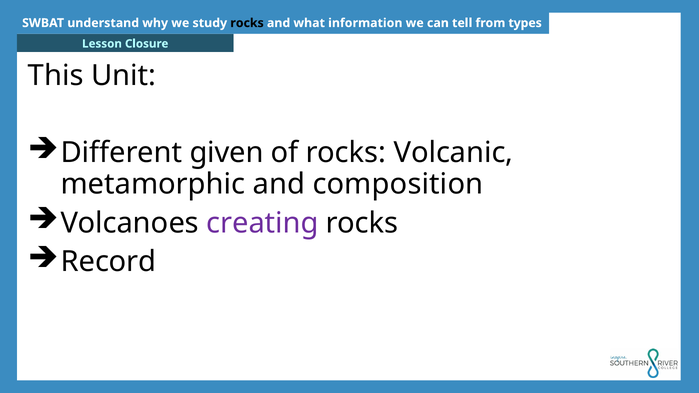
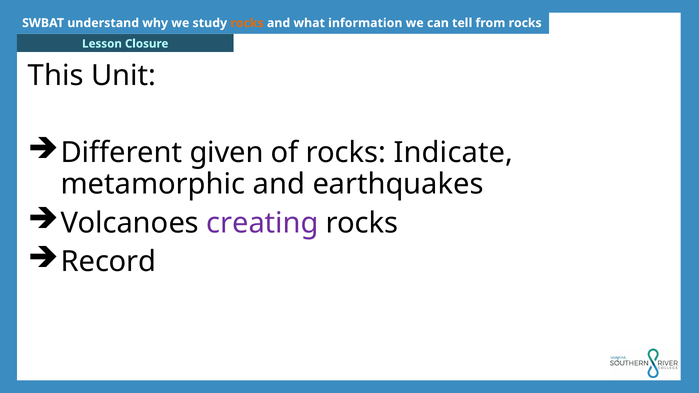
rocks at (247, 23) colour: black -> orange
from types: types -> rocks
Volcanic: Volcanic -> Indicate
composition: composition -> earthquakes
